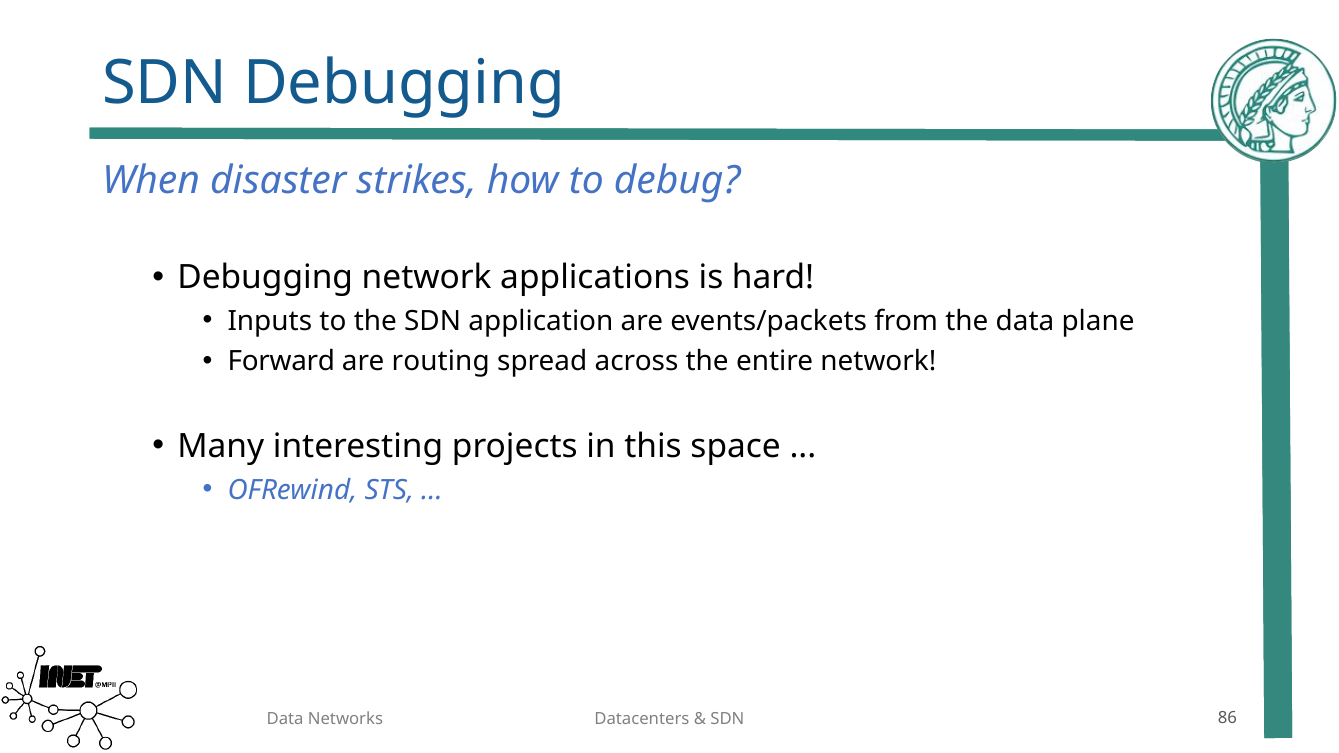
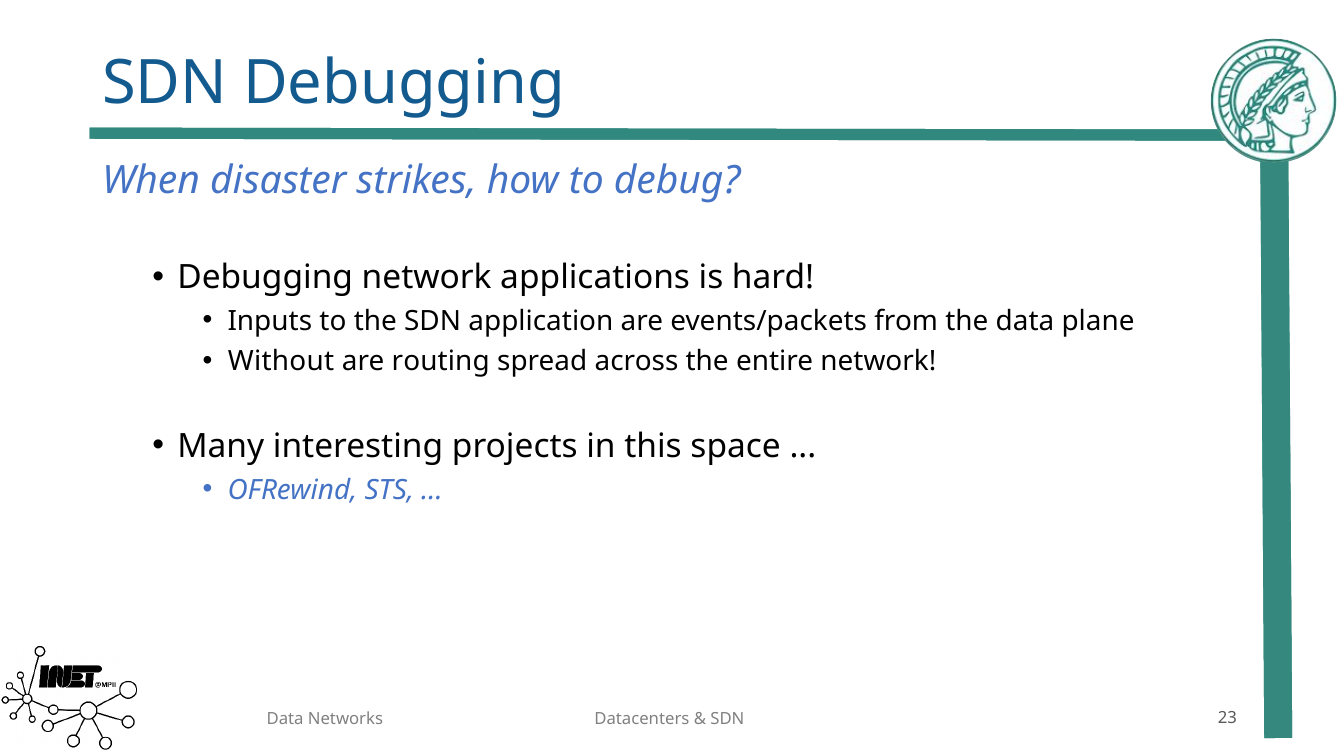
Forward: Forward -> Without
86: 86 -> 23
